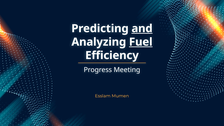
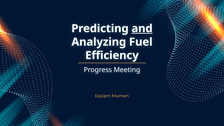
Fuel underline: present -> none
